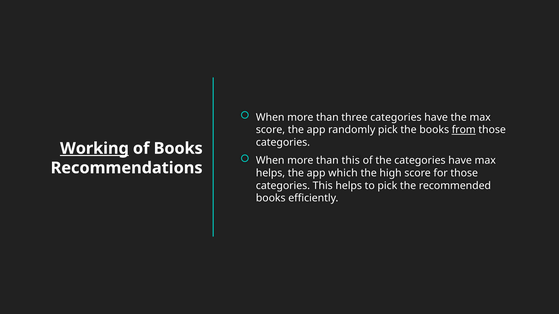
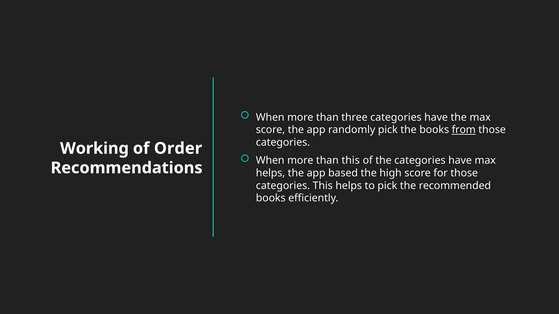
Working underline: present -> none
of Books: Books -> Order
which: which -> based
